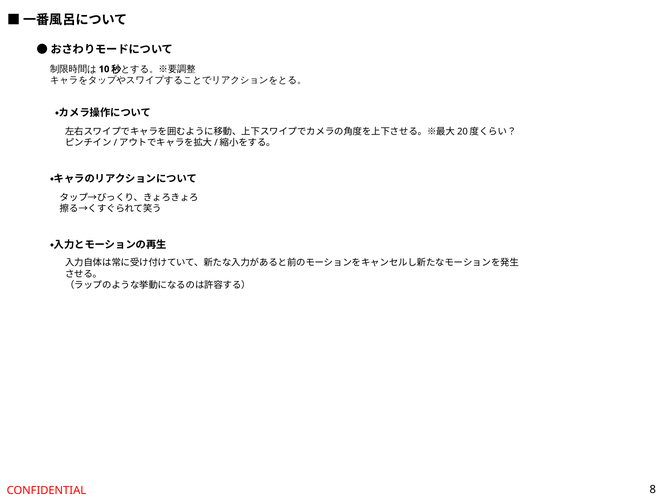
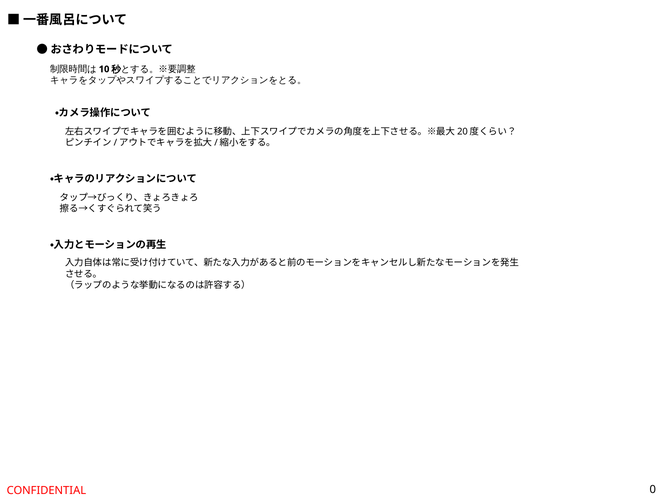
8: 8 -> 0
